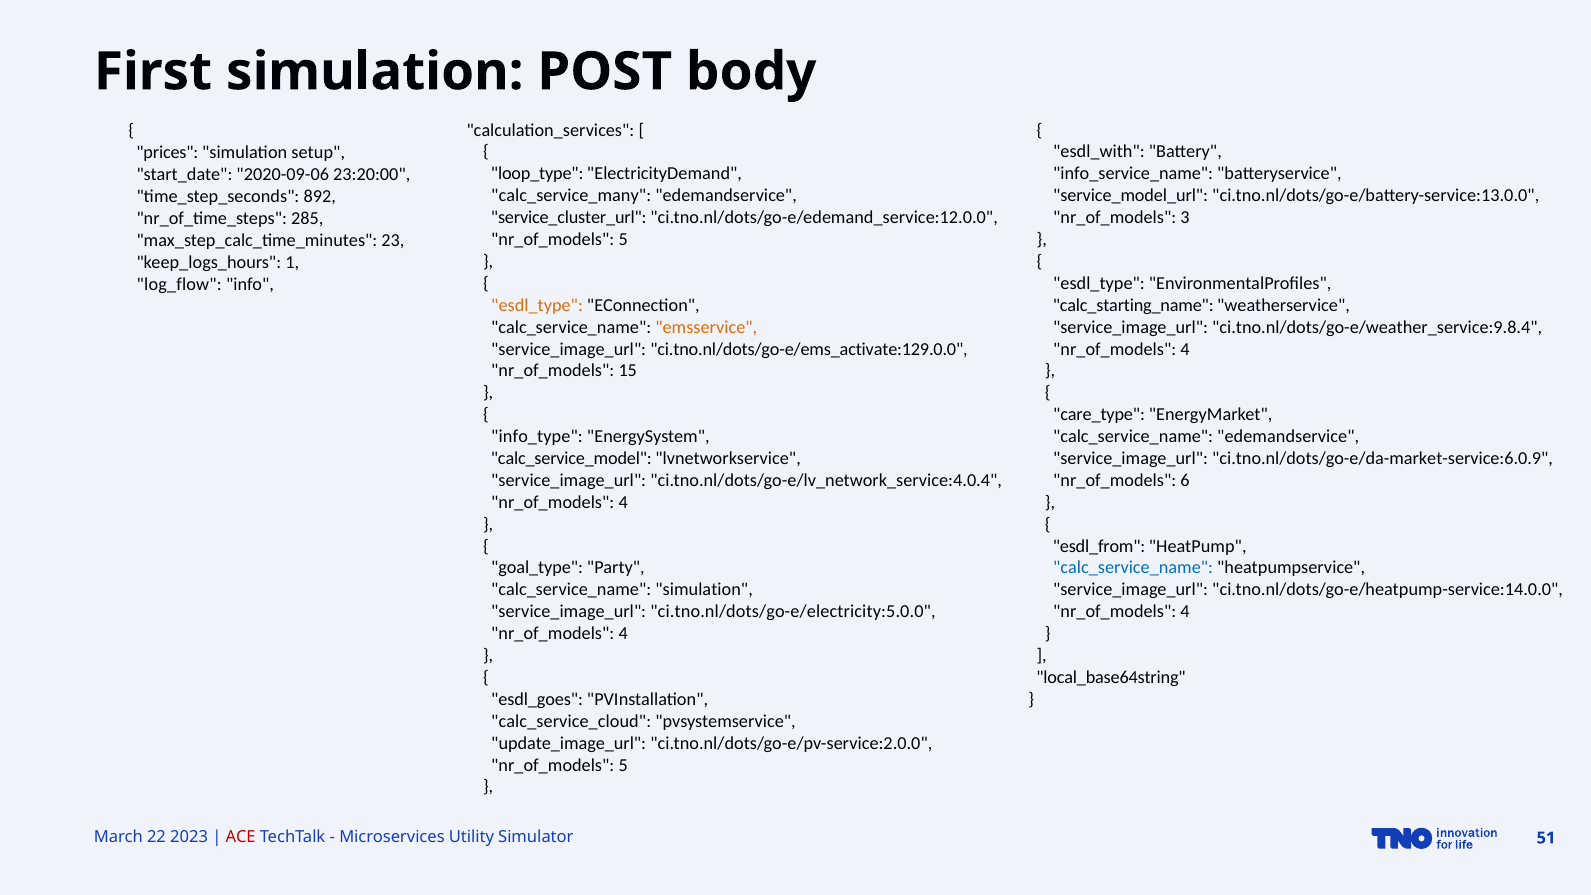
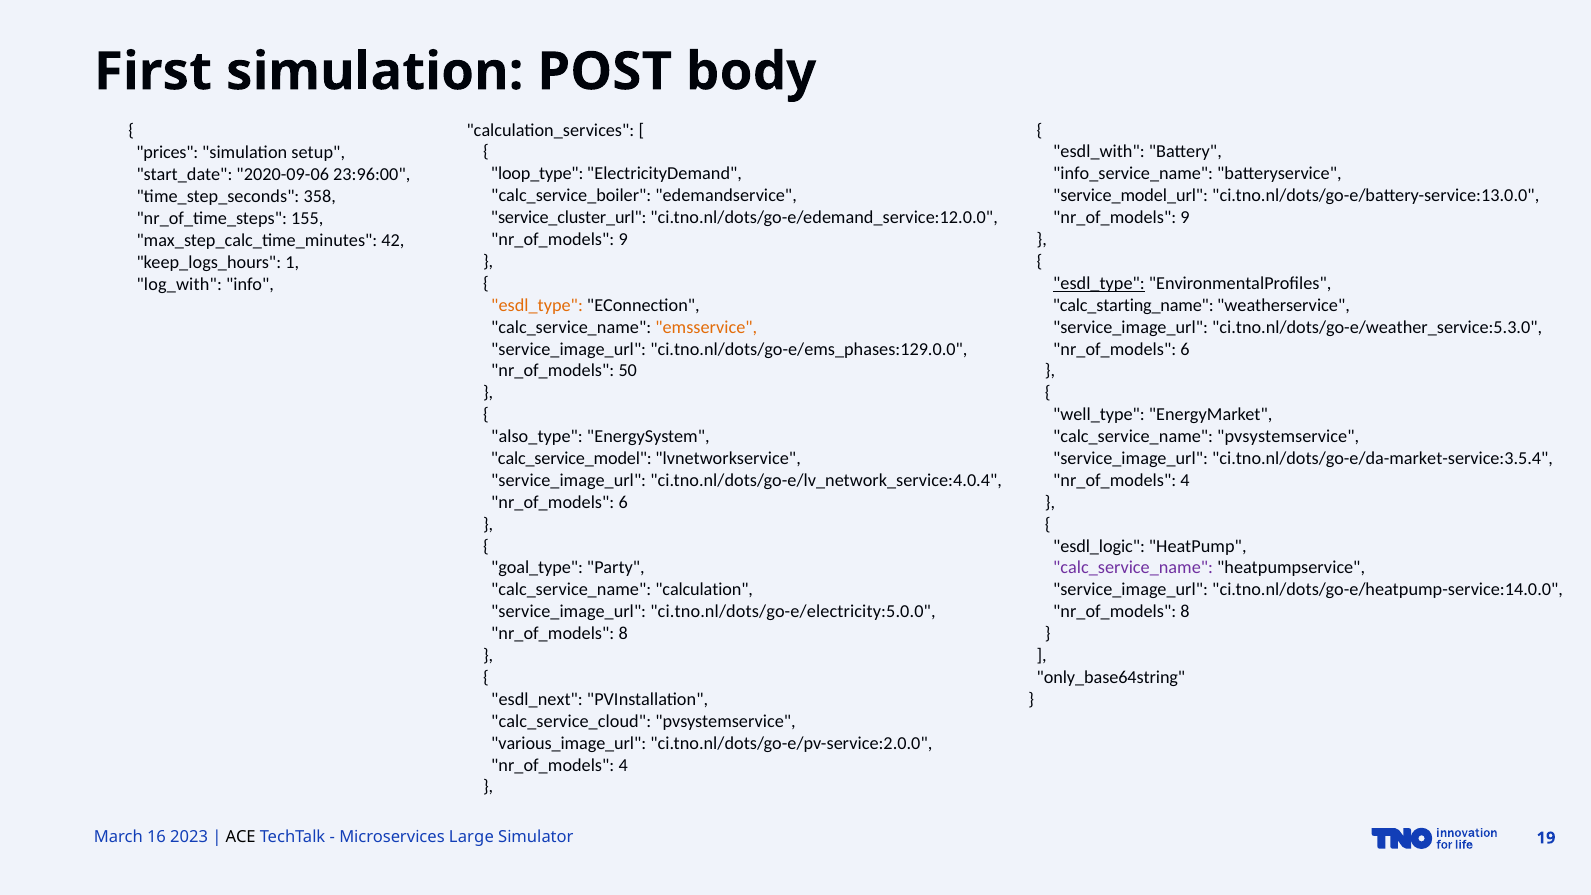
23:20:00: 23:20:00 -> 23:96:00
calc_service_many: calc_service_many -> calc_service_boiler
892: 892 -> 358
3 at (1185, 218): 3 -> 9
285: 285 -> 155
5 at (623, 240): 5 -> 9
23: 23 -> 42
esdl_type at (1099, 283) underline: none -> present
log_flow: log_flow -> log_with
ci.tno.nl/dots/go-e/weather_service:9.8.4: ci.tno.nl/dots/go-e/weather_service:9.8.4 -> ci.tno.nl/dots/go-e/weather_service:5.3.0
ci.tno.nl/dots/go-e/ems_activate:129.0.0: ci.tno.nl/dots/go-e/ems_activate:129.0.0 -> ci.tno.nl/dots/go-e/ems_phases:129.0.0
4 at (1185, 349): 4 -> 6
15: 15 -> 50
care_type: care_type -> well_type
info_type: info_type -> also_type
calc_service_name edemandservice: edemandservice -> pvsystemservice
ci.tno.nl/dots/go-e/da-market-service:6.0.9: ci.tno.nl/dots/go-e/da-market-service:6.0.9 -> ci.tno.nl/dots/go-e/da-market-service:3.5.4
6 at (1185, 480): 6 -> 4
4 at (623, 502): 4 -> 6
esdl_from: esdl_from -> esdl_logic
calc_service_name at (1133, 568) colour: blue -> purple
calc_service_name simulation: simulation -> calculation
4 at (1185, 612): 4 -> 8
4 at (623, 634): 4 -> 8
local_base64string: local_base64string -> only_base64string
esdl_goes: esdl_goes -> esdl_next
update_image_url: update_image_url -> various_image_url
5 at (623, 765): 5 -> 4
22: 22 -> 16
ACE colour: red -> black
Utility: Utility -> Large
51: 51 -> 19
